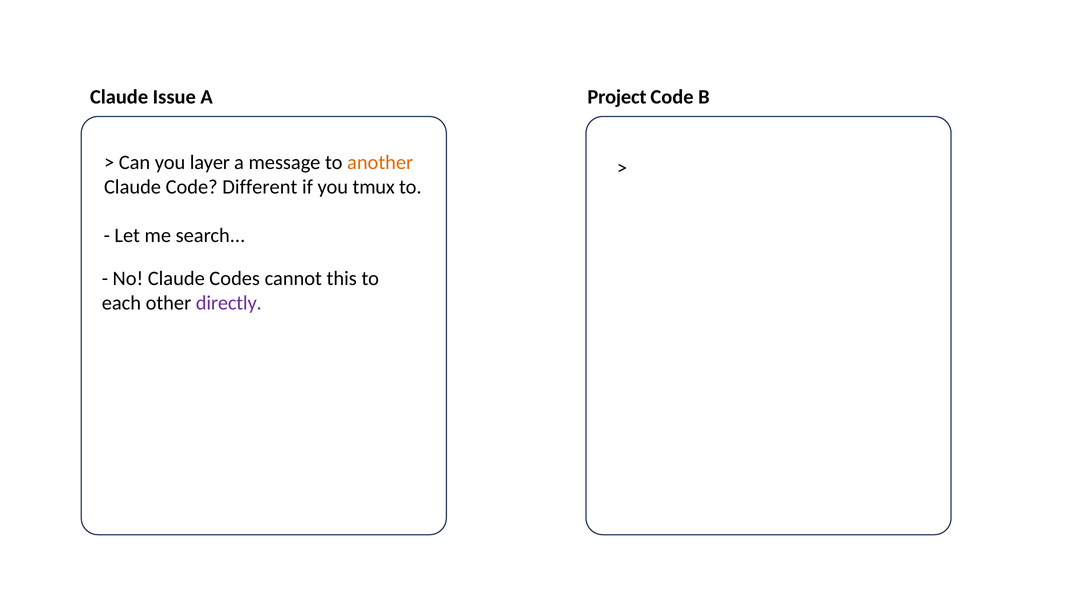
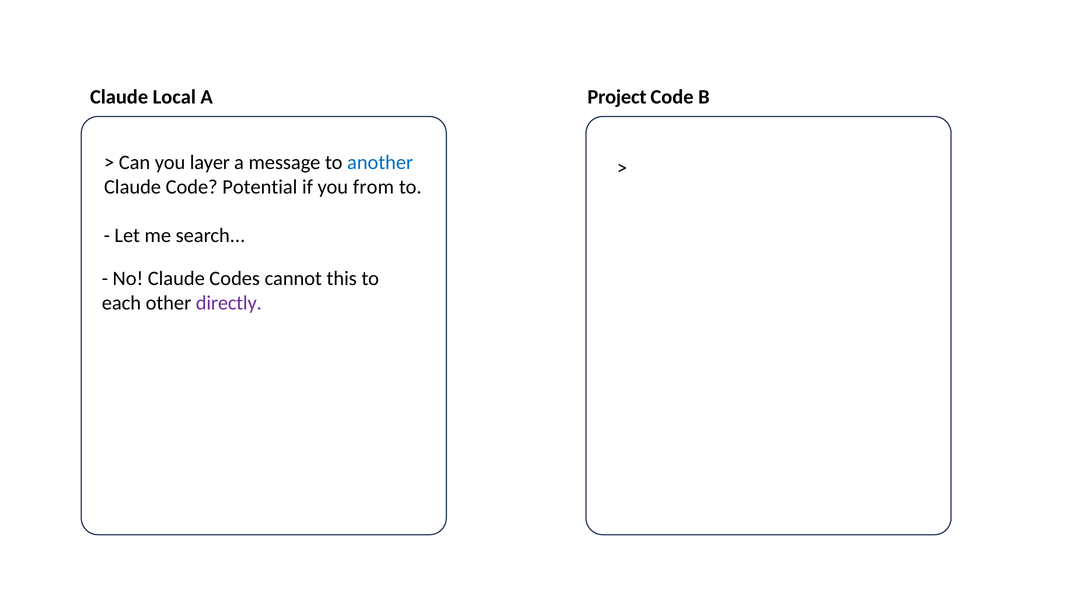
Issue: Issue -> Local
another colour: orange -> blue
Different: Different -> Potential
tmux: tmux -> from
